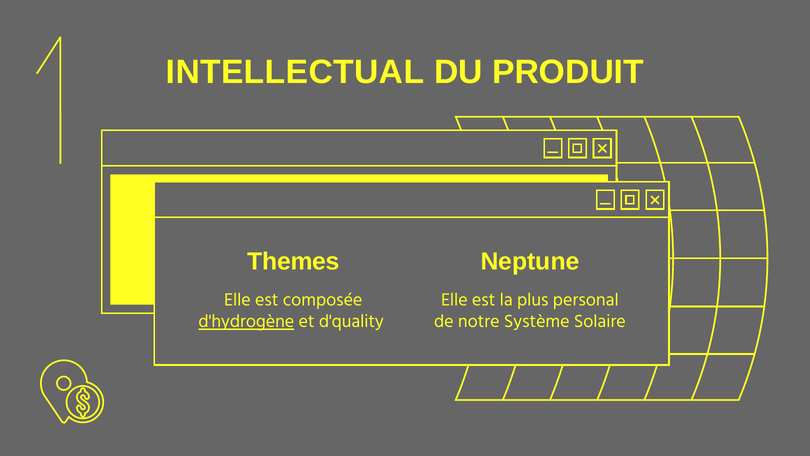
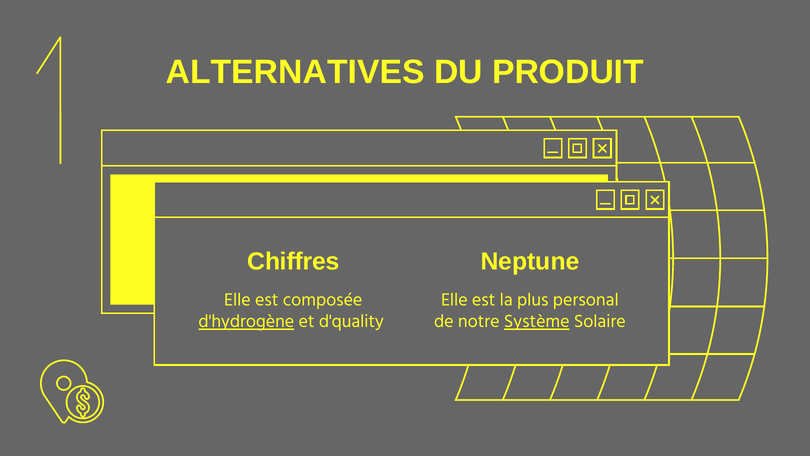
INTELLECTUAL: INTELLECTUAL -> ALTERNATIVES
Themes: Themes -> Chiffres
Système underline: none -> present
